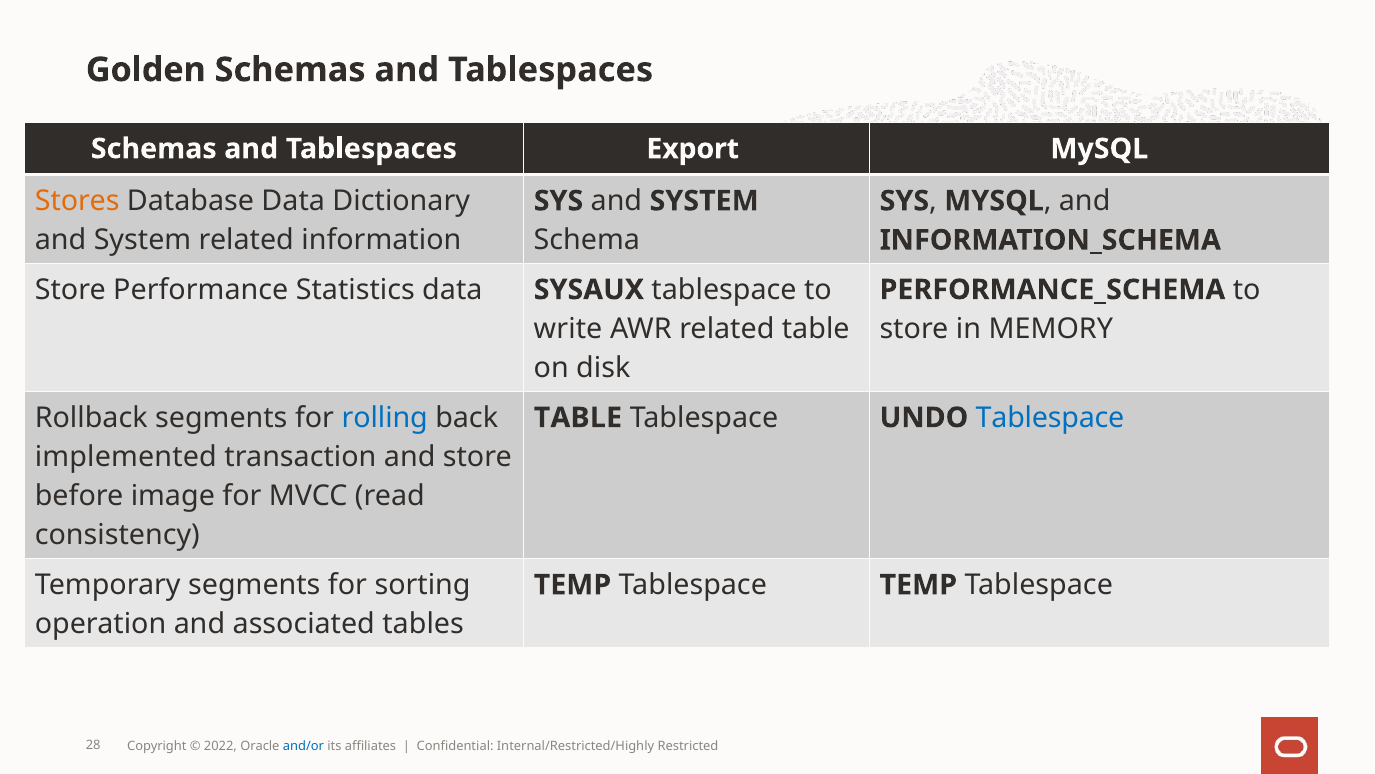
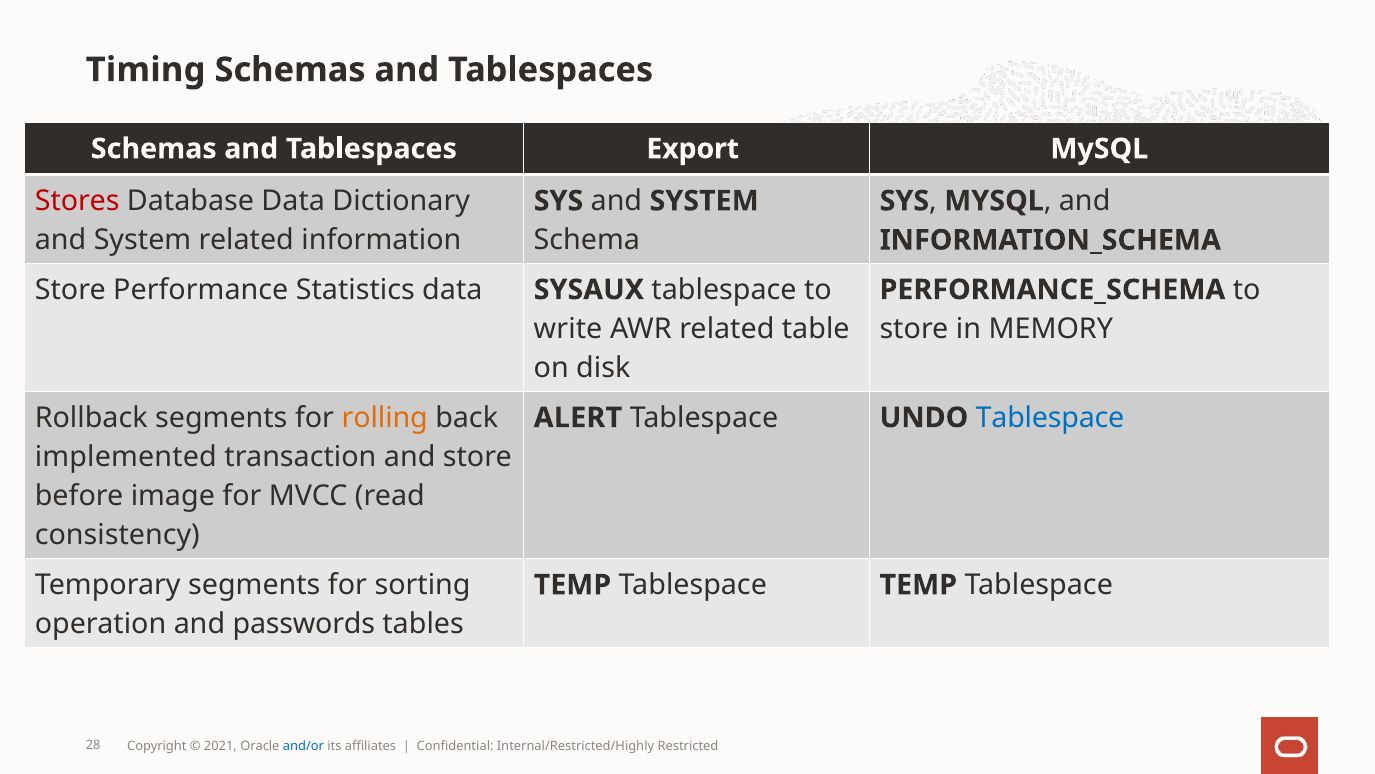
Golden: Golden -> Timing
Stores colour: orange -> red
rolling colour: blue -> orange
TABLE at (578, 417): TABLE -> ALERT
associated: associated -> passwords
2022: 2022 -> 2021
